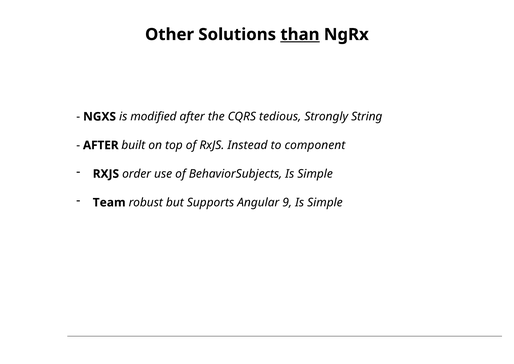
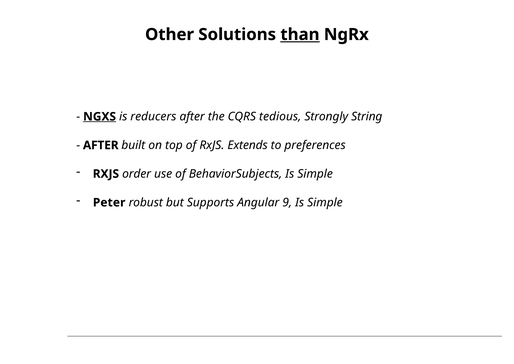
NGXS underline: none -> present
modified: modified -> reducers
Instead: Instead -> Extends
component: component -> preferences
Team: Team -> Peter
